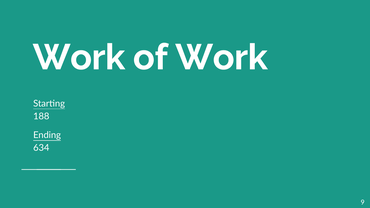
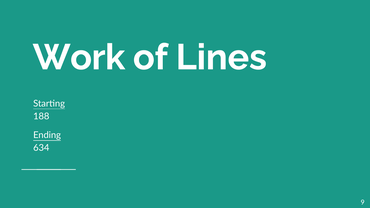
of Work: Work -> Lines
